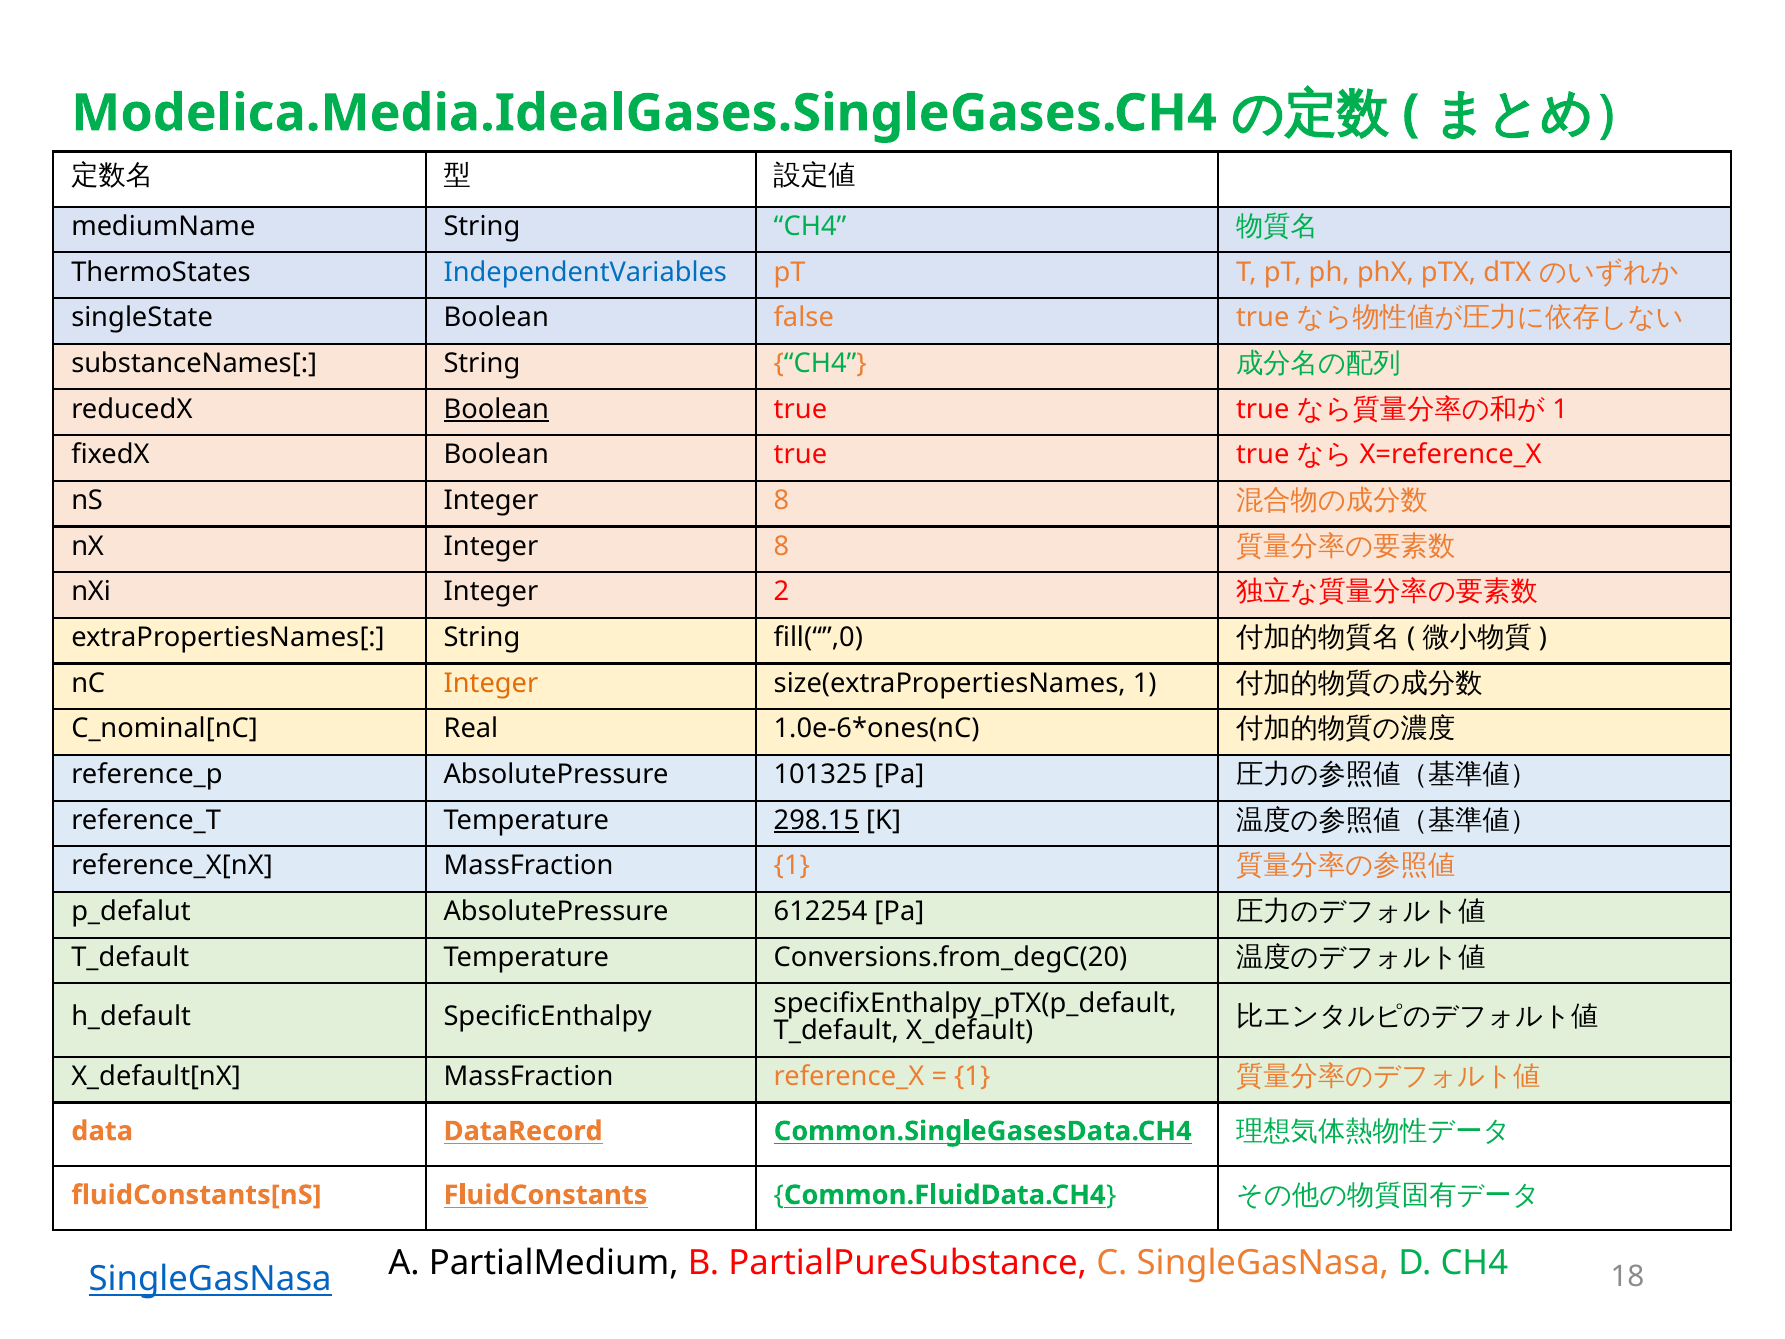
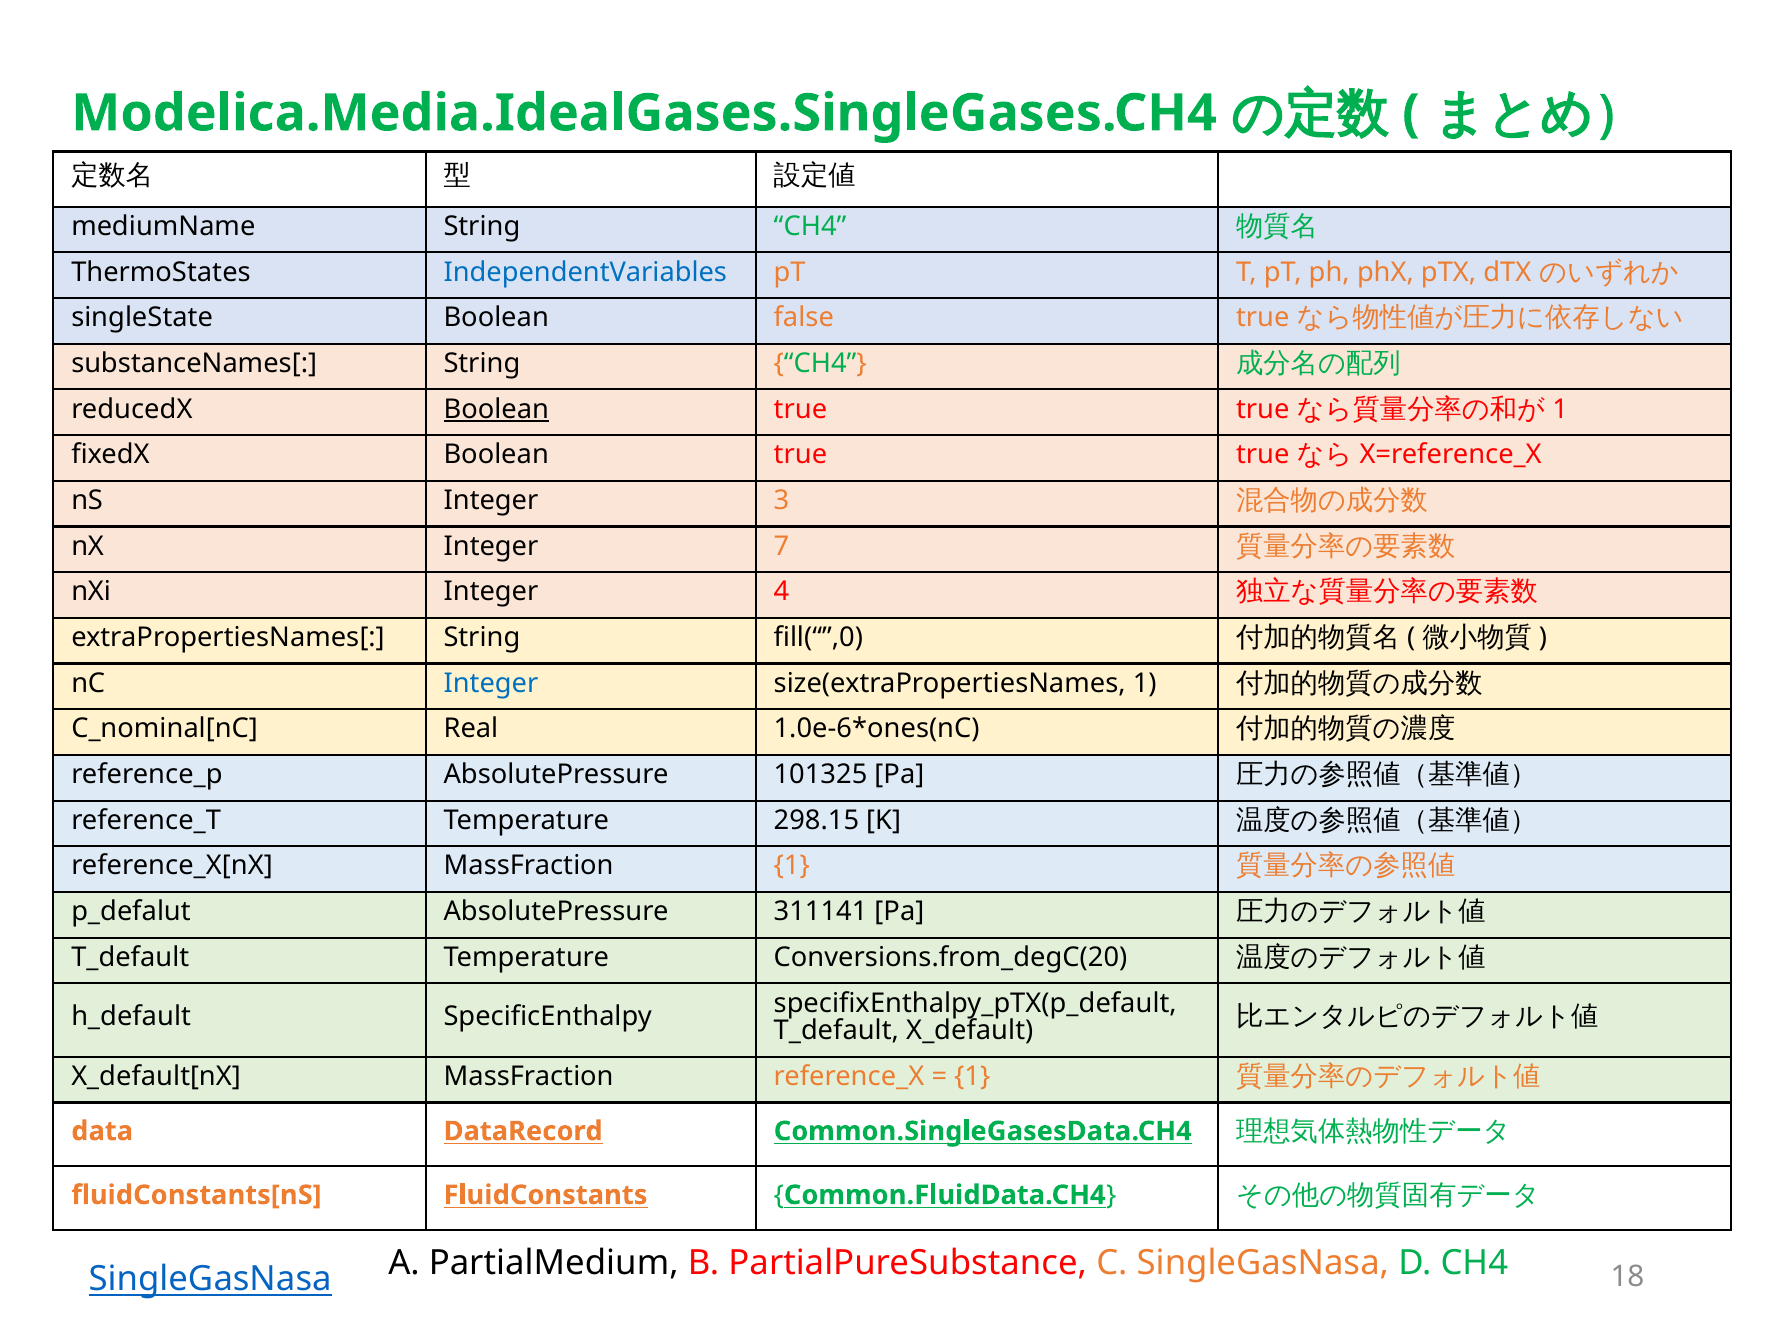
nS Integer 8: 8 -> 3
nX Integer 8: 8 -> 7
2: 2 -> 4
Integer at (491, 683) colour: orange -> blue
298.15 underline: present -> none
612254: 612254 -> 311141
